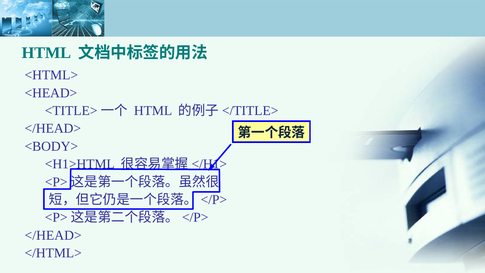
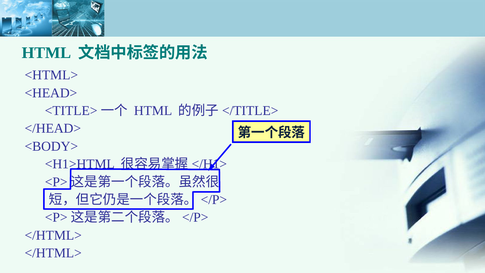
</HEAD> at (53, 235): </HEAD> -> </HTML>
